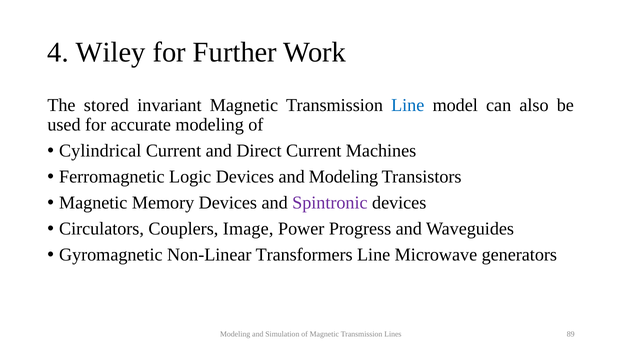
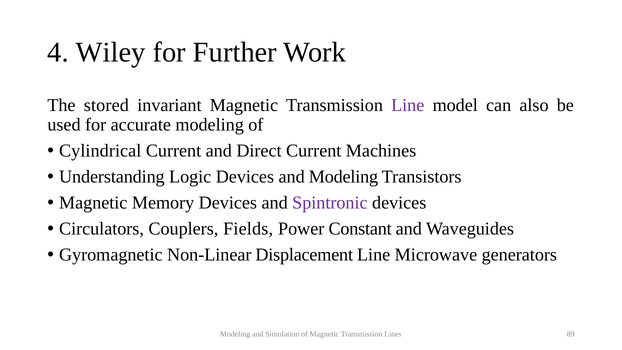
Line at (408, 105) colour: blue -> purple
Ferromagnetic: Ferromagnetic -> Understanding
Image: Image -> Fields
Progress: Progress -> Constant
Transformers: Transformers -> Displacement
